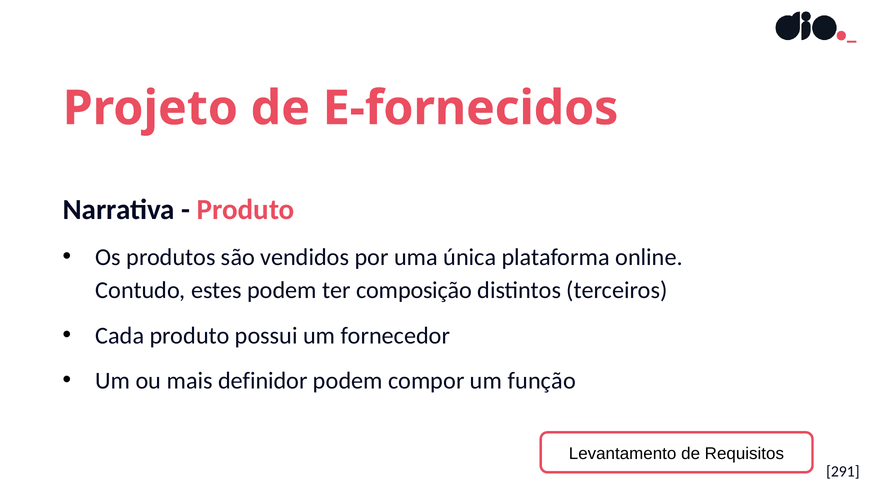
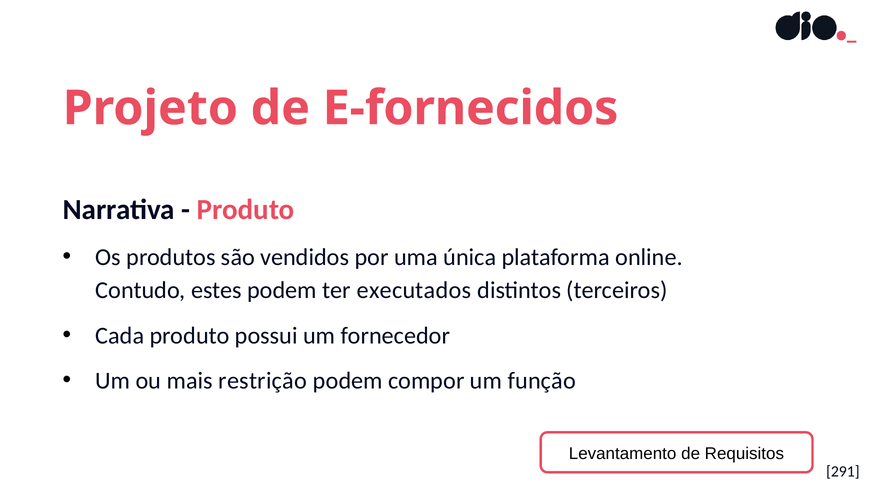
composição: composição -> executados
definidor: definidor -> restrição
